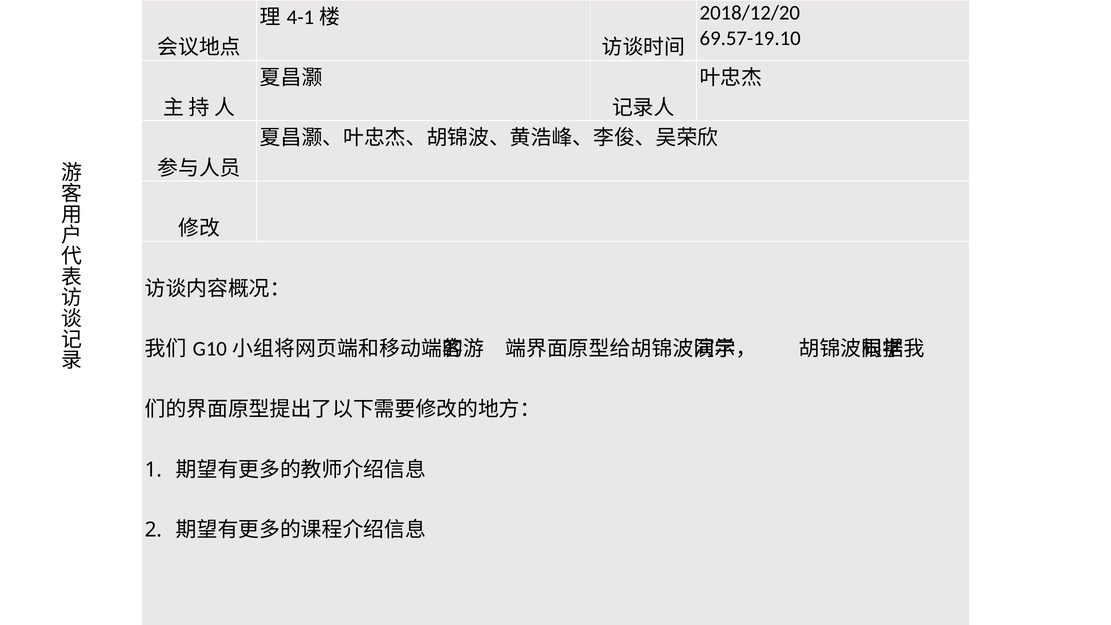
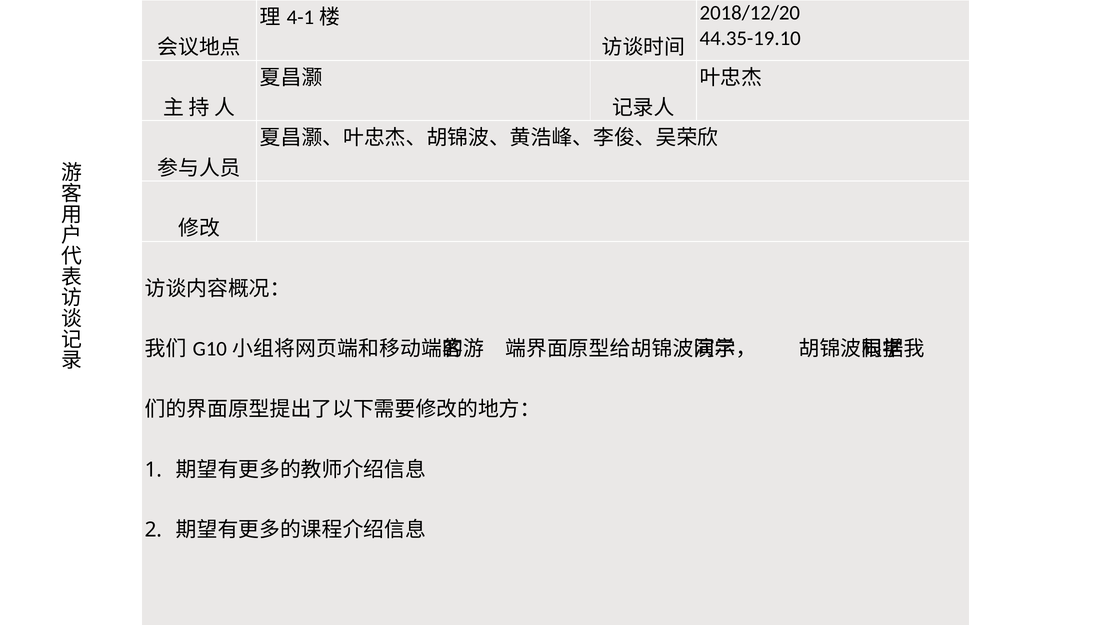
69.57-19.10: 69.57-19.10 -> 44.35-19.10
